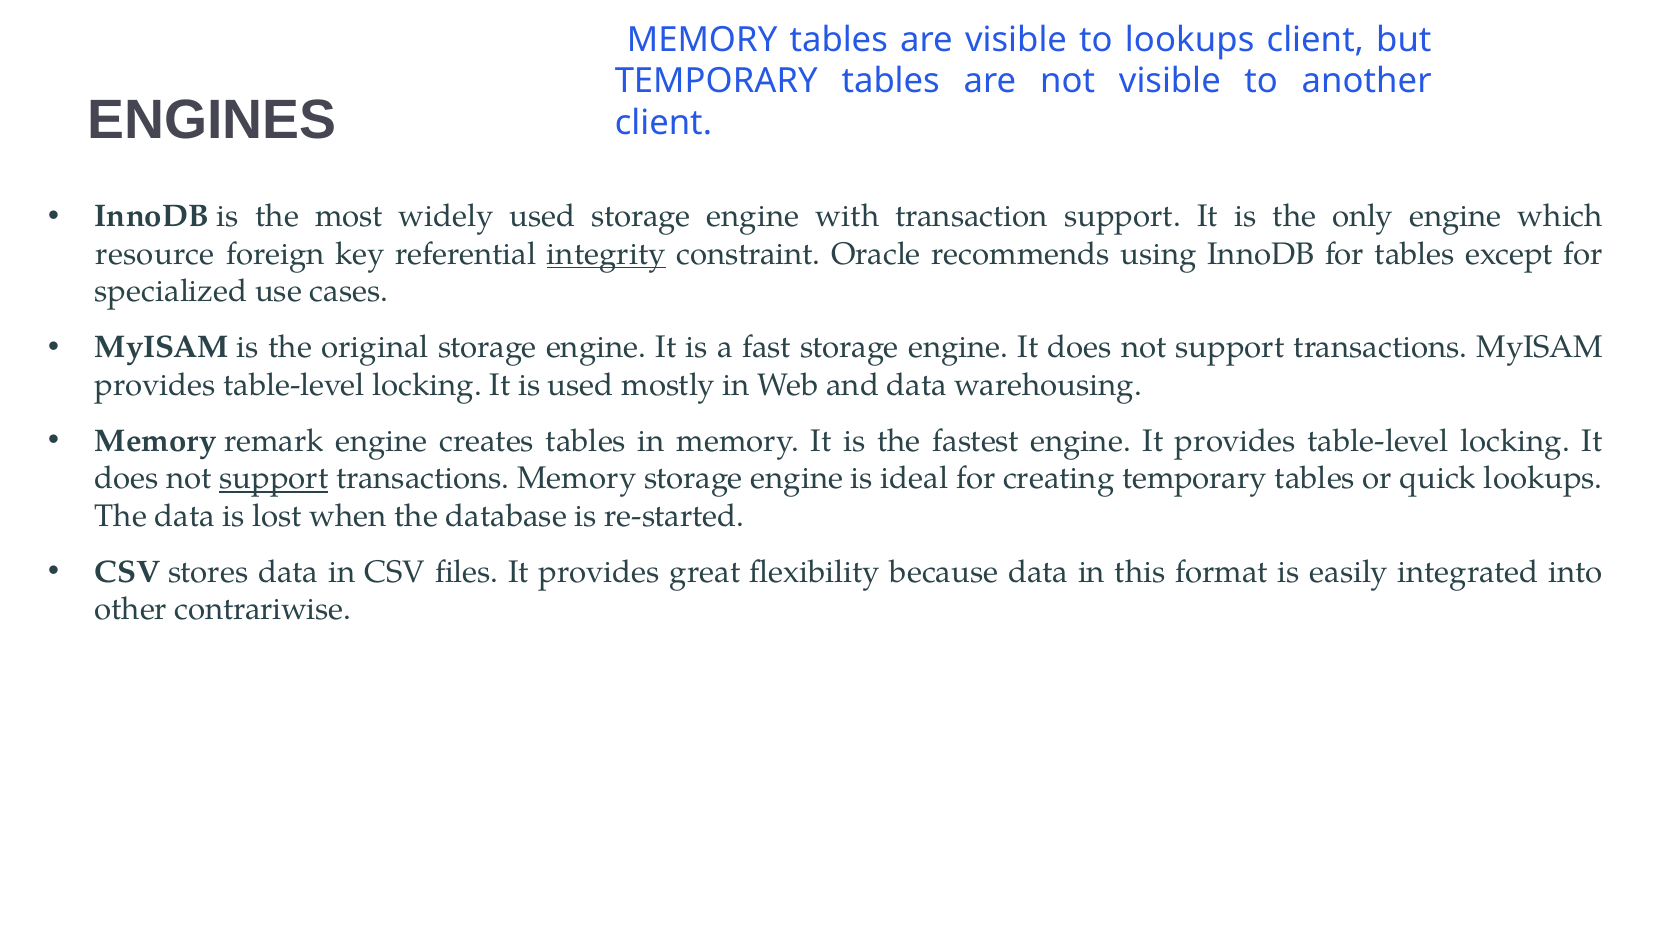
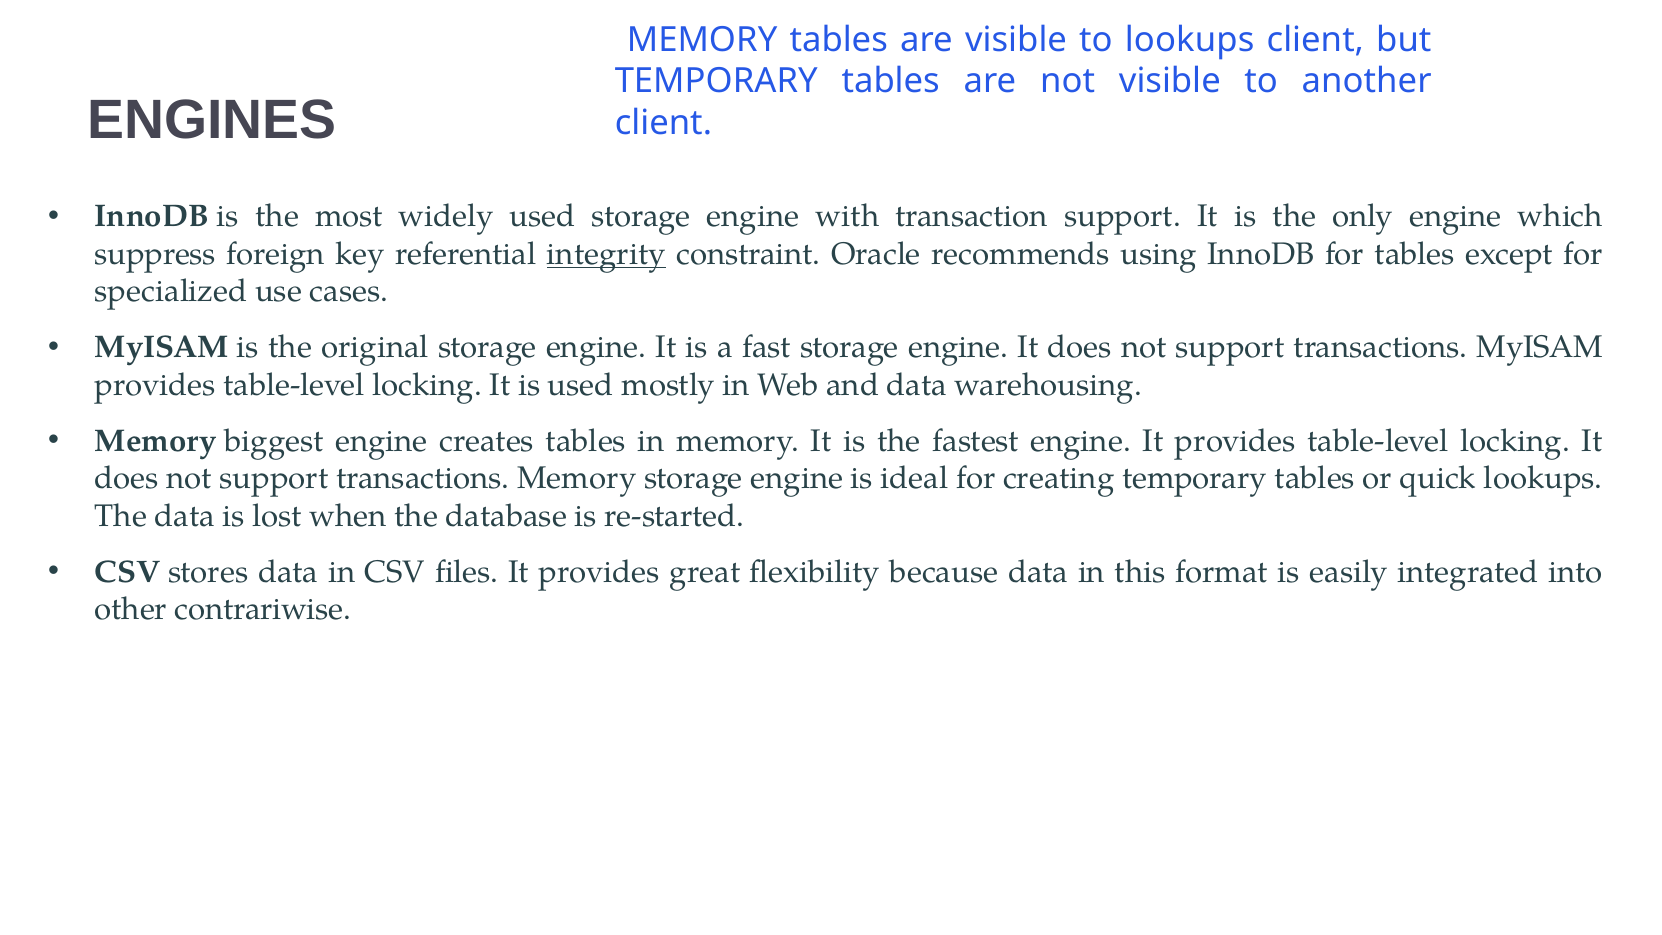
resource: resource -> suppress
remark: remark -> biggest
support at (274, 478) underline: present -> none
